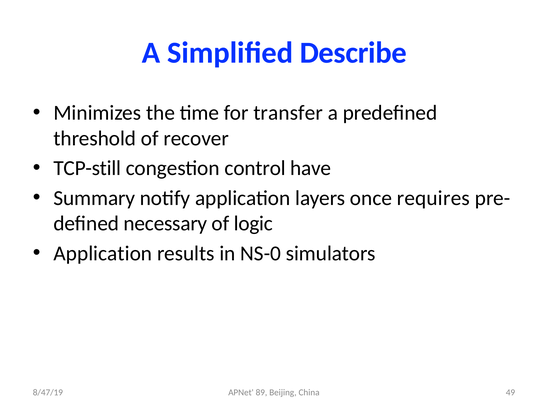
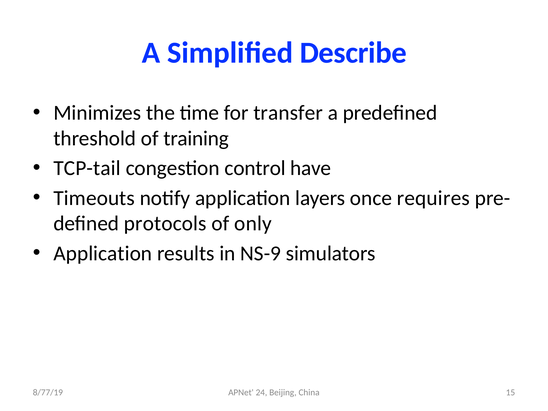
recover: recover -> training
TCP-still: TCP-still -> TCP-tail
Summary: Summary -> Timeouts
necessary: necessary -> protocols
logic: logic -> only
NS-0: NS-0 -> NS-9
89: 89 -> 24
49: 49 -> 15
8/47/19: 8/47/19 -> 8/77/19
